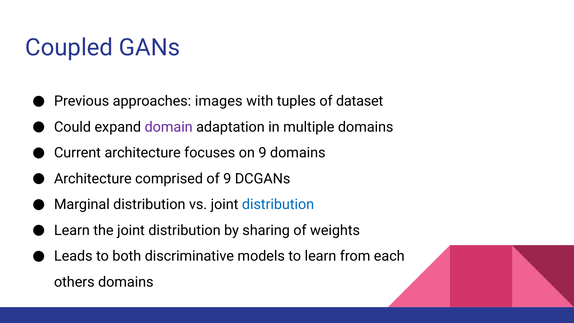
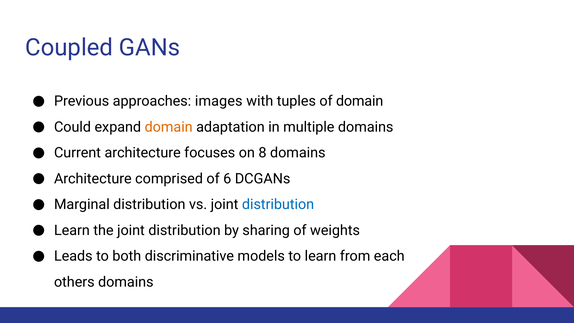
of dataset: dataset -> domain
domain at (169, 127) colour: purple -> orange
on 9: 9 -> 8
of 9: 9 -> 6
